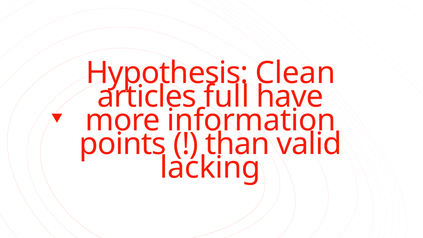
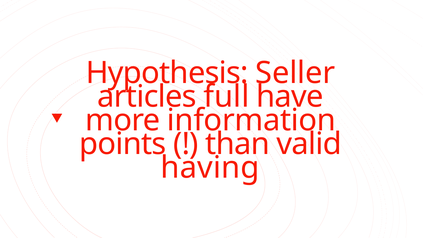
Clean: Clean -> Seller
lacking: lacking -> having
